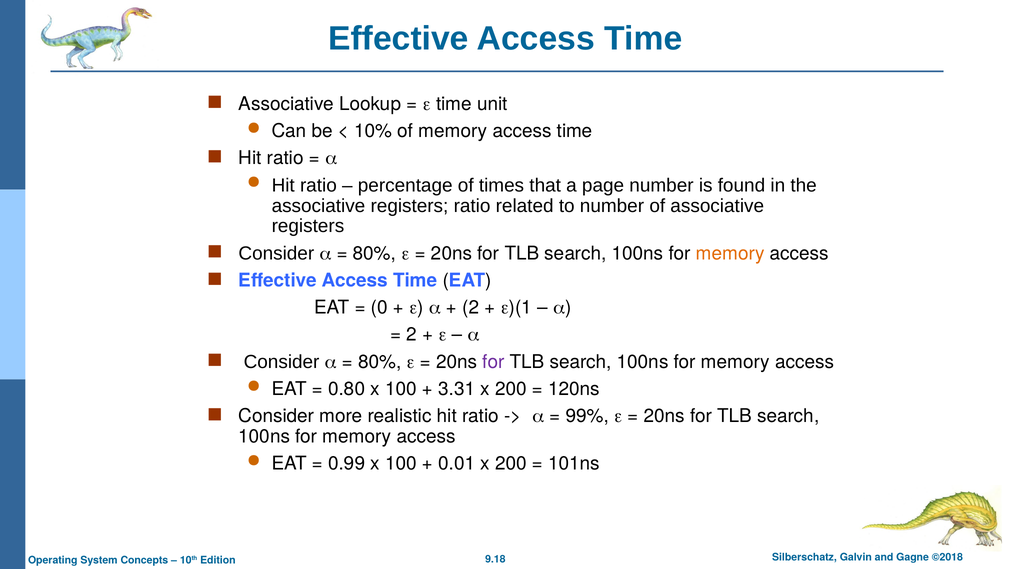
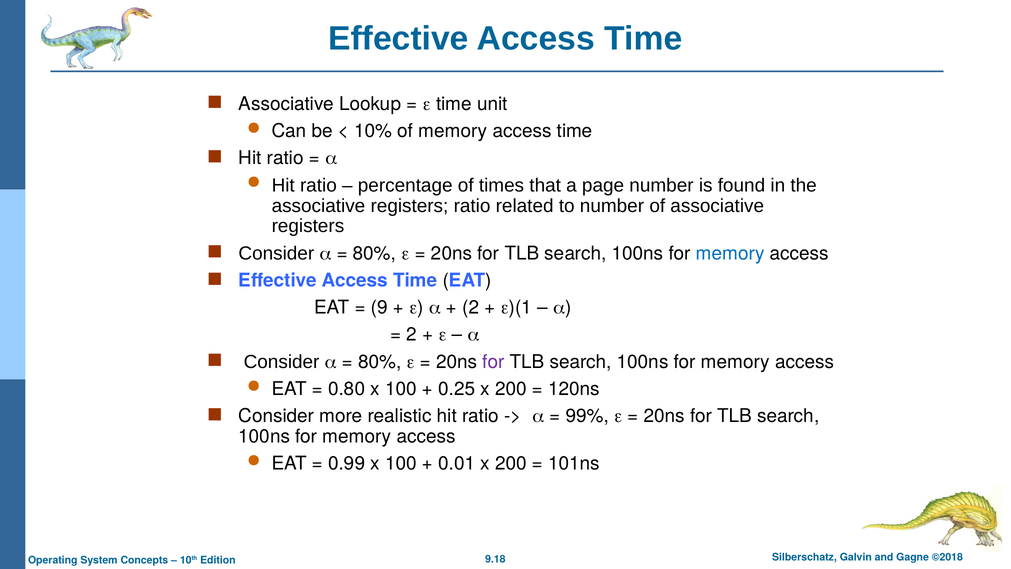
memory at (730, 253) colour: orange -> blue
0: 0 -> 9
3.31: 3.31 -> 0.25
